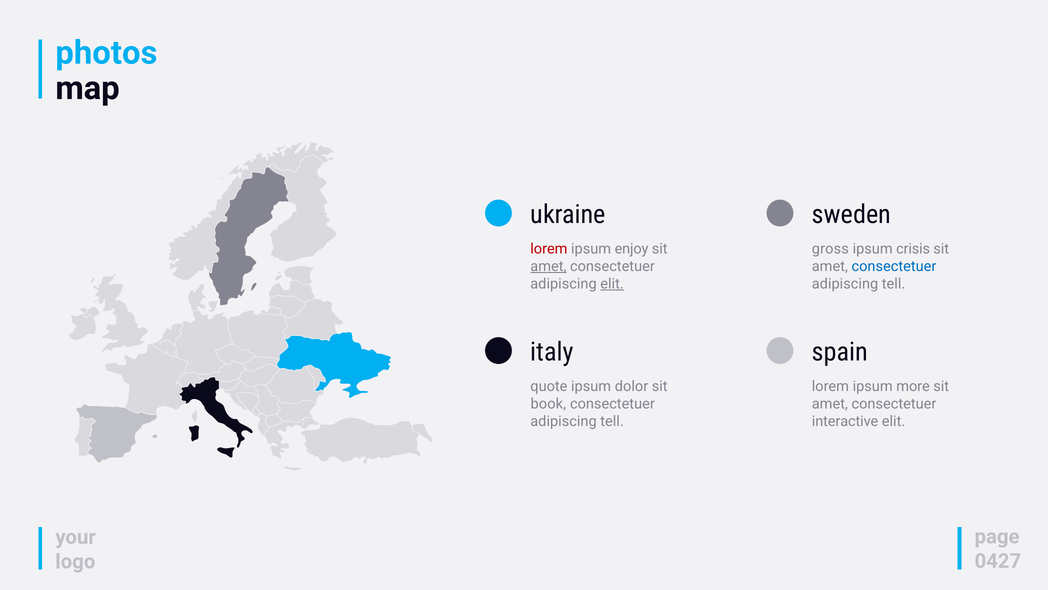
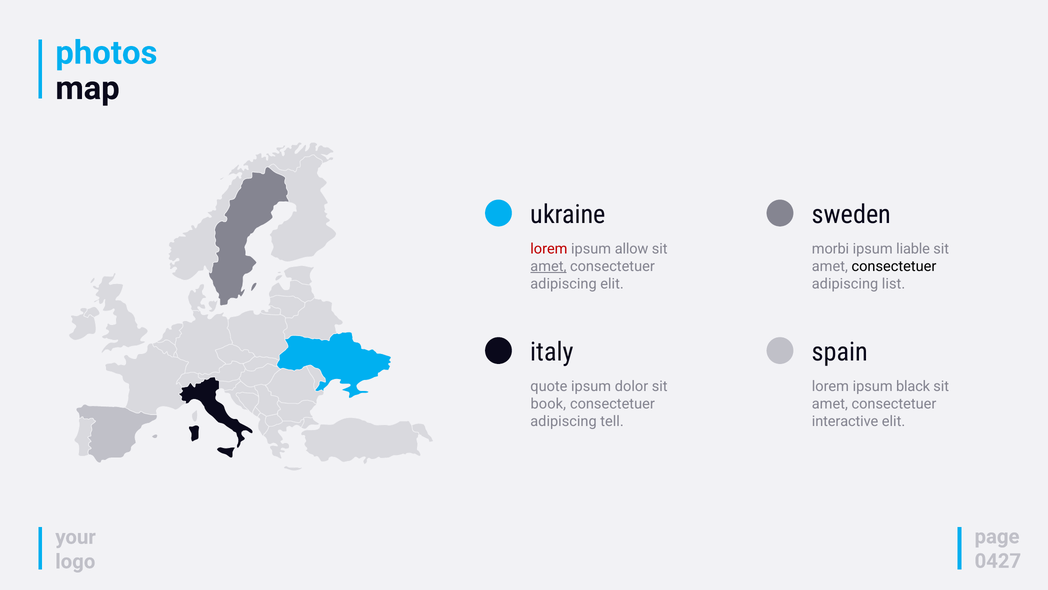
enjoy: enjoy -> allow
gross: gross -> morbi
crisis: crisis -> liable
consectetuer at (894, 266) colour: blue -> black
elit at (612, 284) underline: present -> none
tell at (894, 284): tell -> list
more: more -> black
